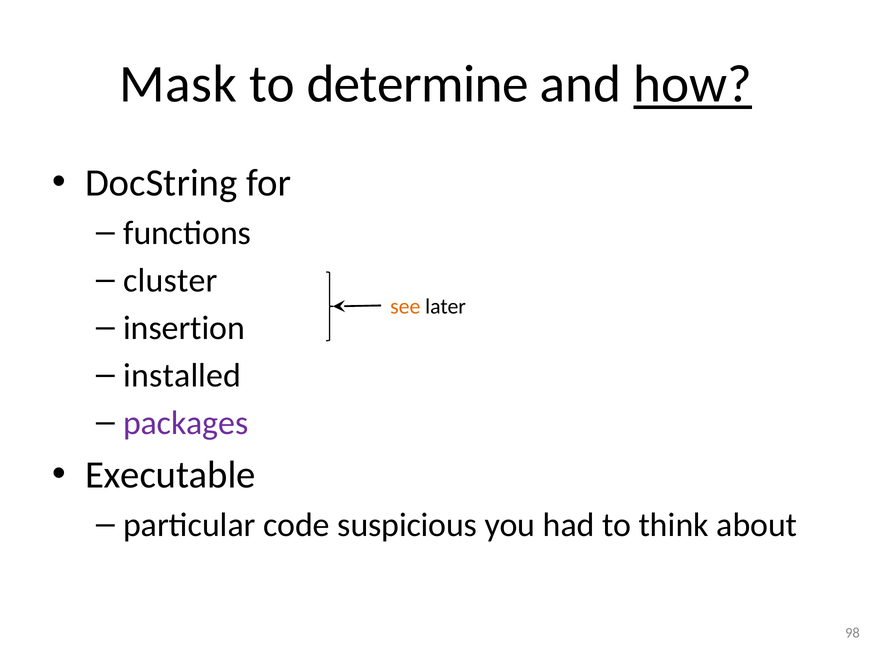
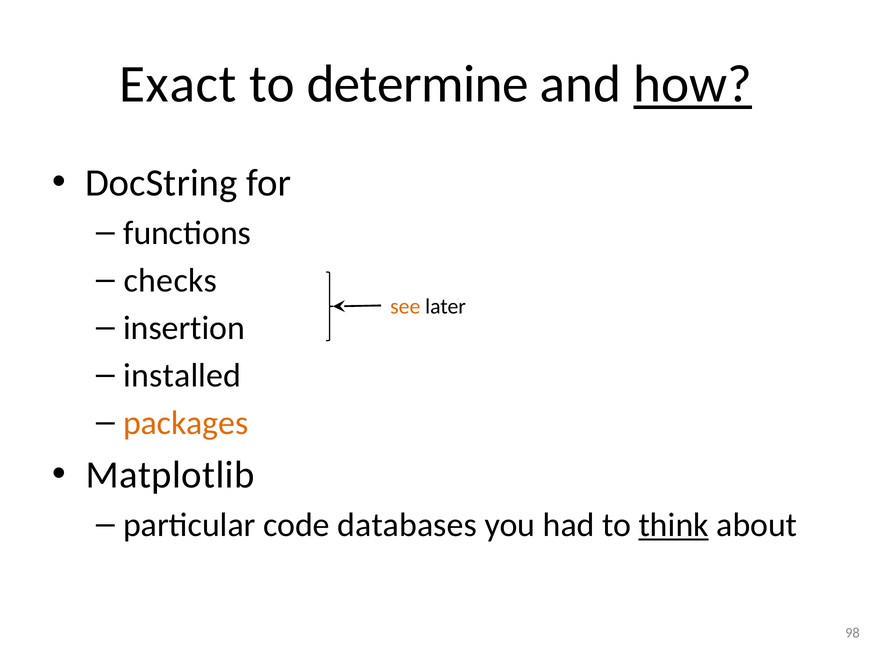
Mask: Mask -> Exact
cluster: cluster -> checks
packages colour: purple -> orange
Executable: Executable -> Matplotlib
suspicious: suspicious -> databases
think underline: none -> present
